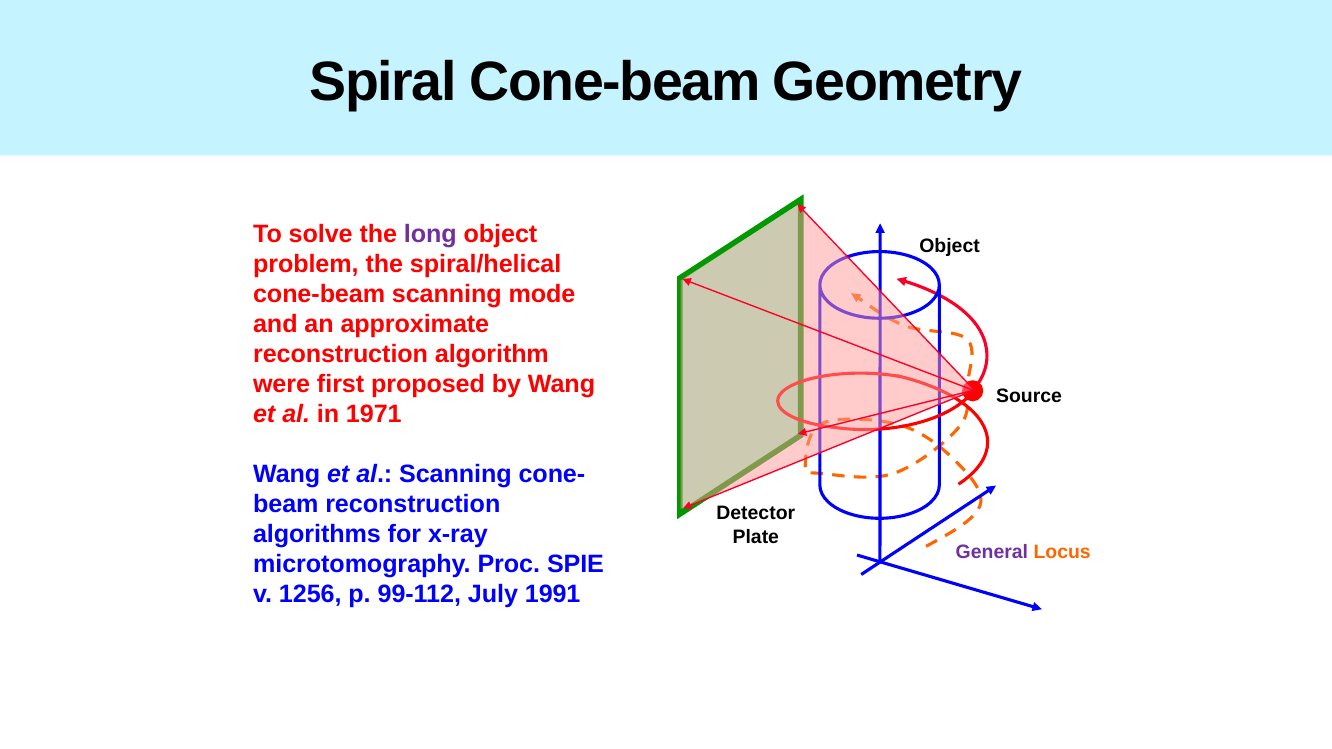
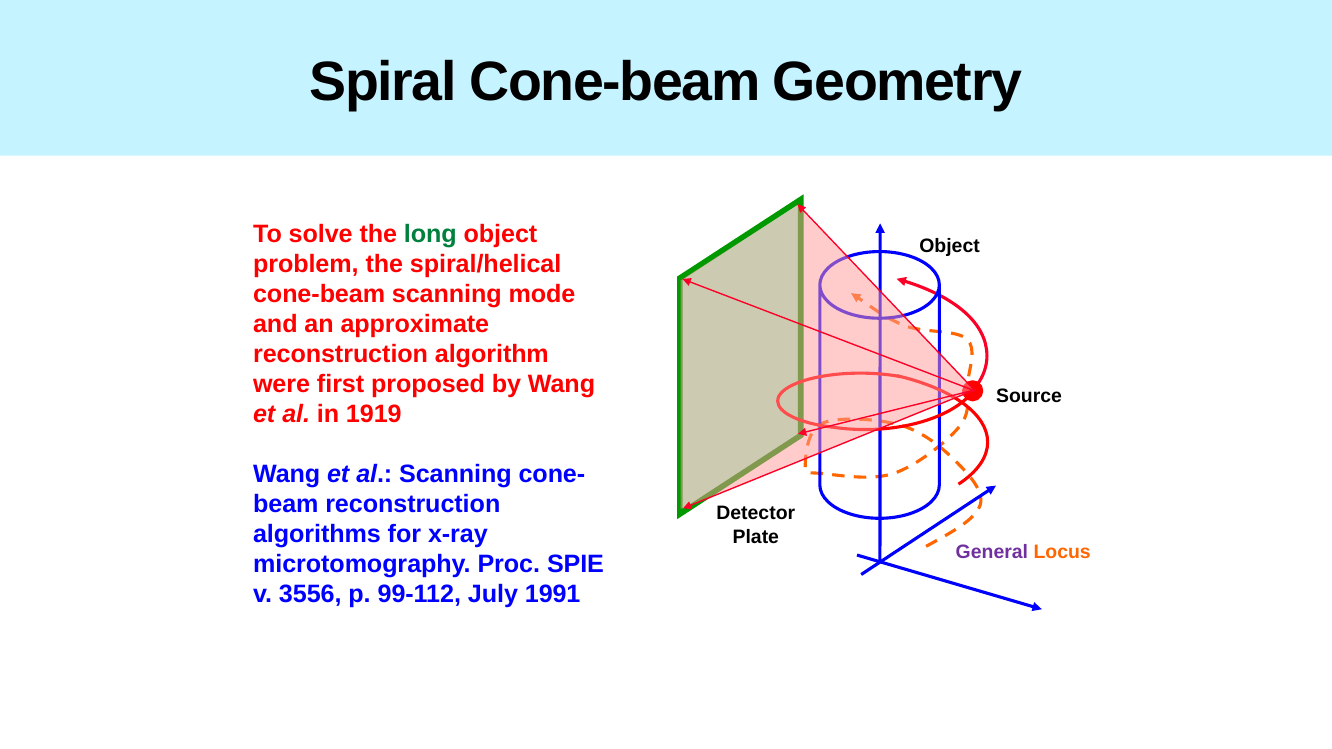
long colour: purple -> green
1971: 1971 -> 1919
1256: 1256 -> 3556
